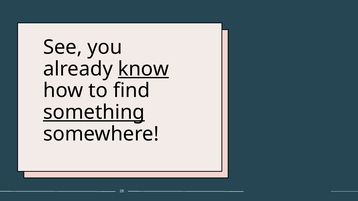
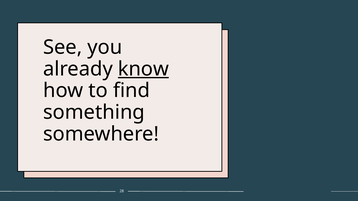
something underline: present -> none
